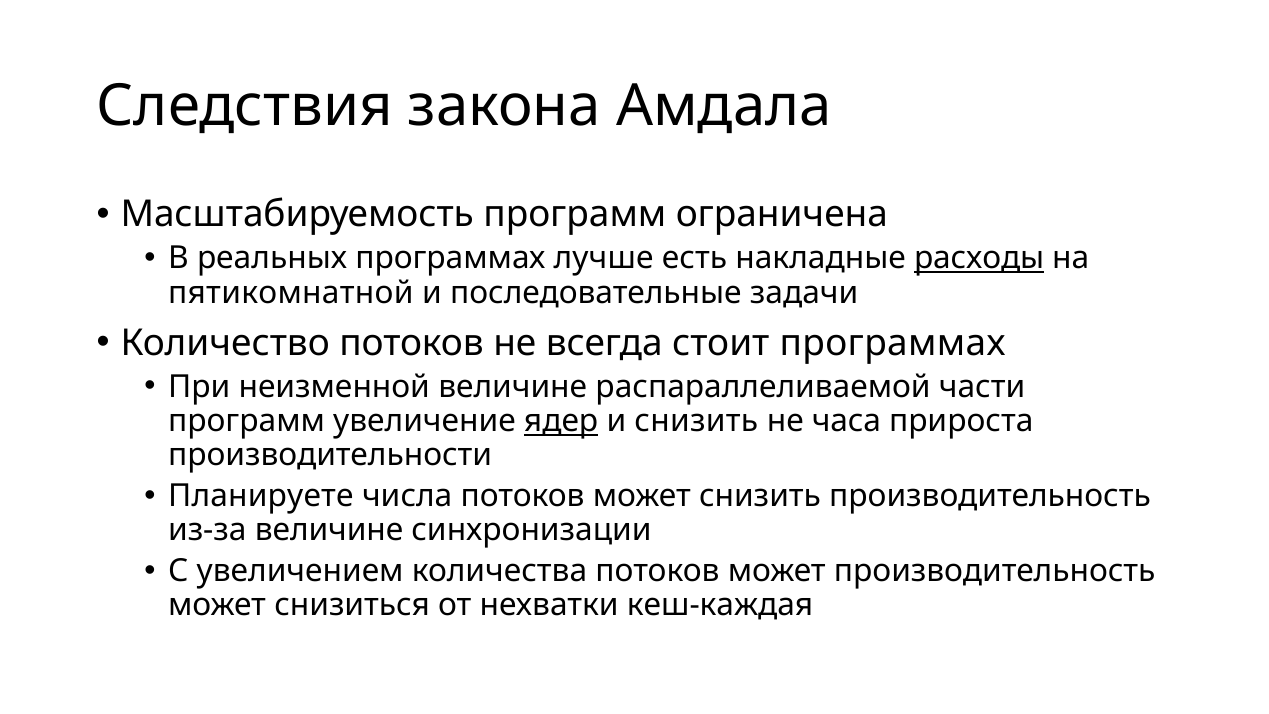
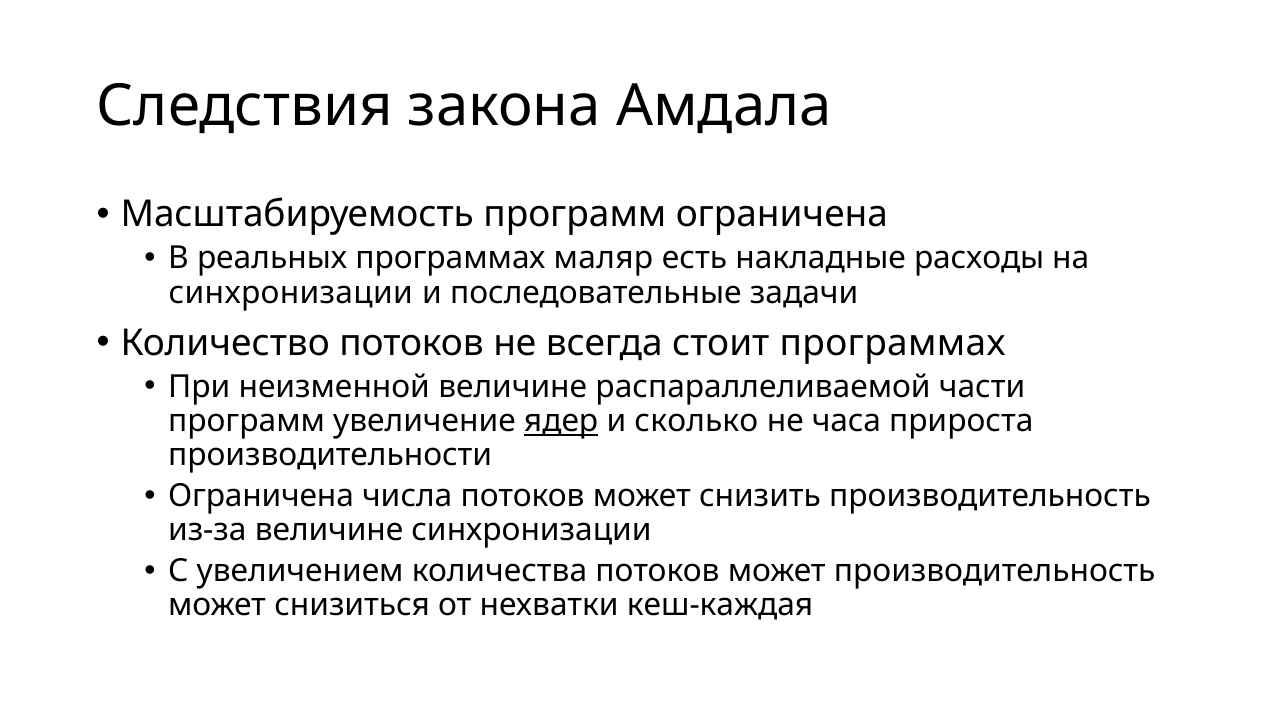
лучше: лучше -> маляр
расходы underline: present -> none
пятикомнатной at (291, 293): пятикомнатной -> синхронизации
и снизить: снизить -> сколько
Планируете at (261, 496): Планируете -> Ограничена
